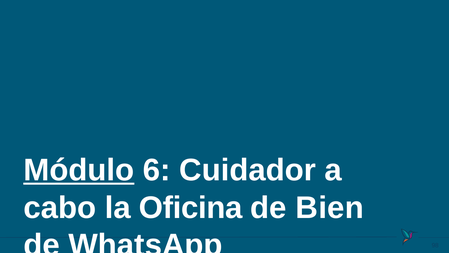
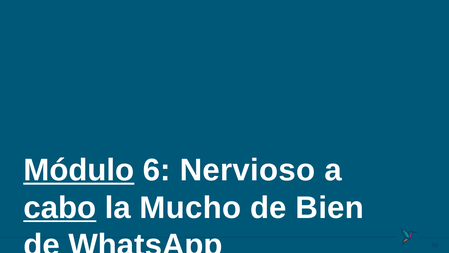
Cuidador: Cuidador -> Nervioso
cabo underline: none -> present
Oficina: Oficina -> Mucho
